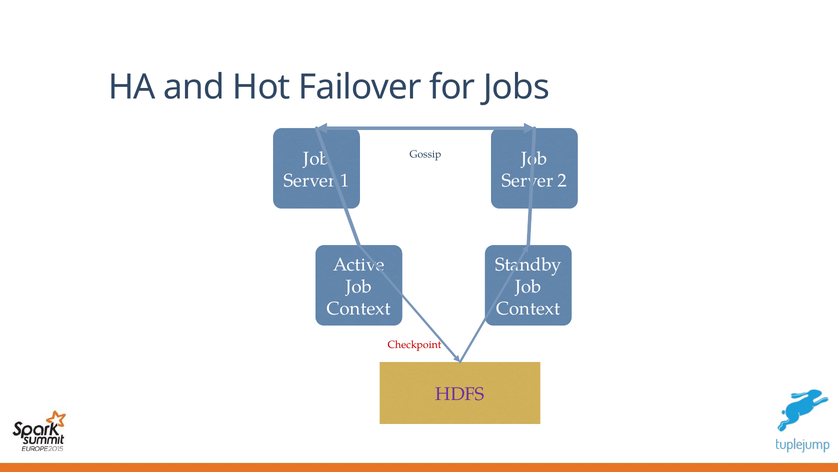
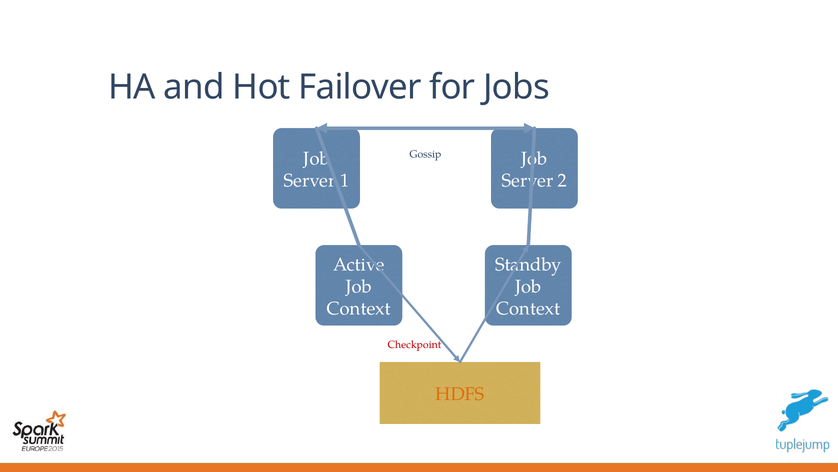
HDFS colour: purple -> orange
